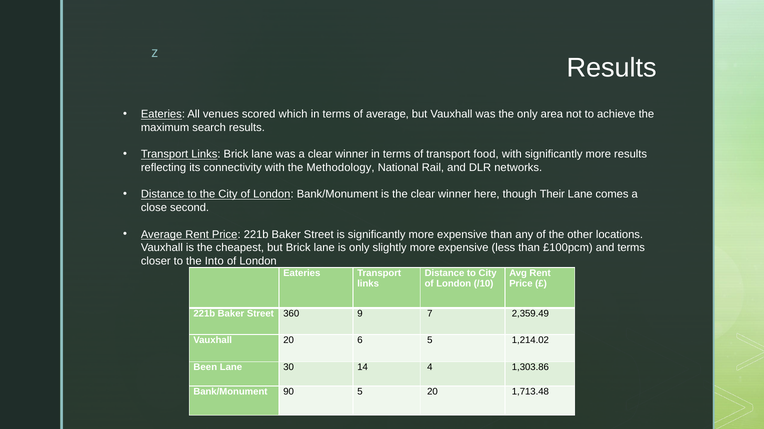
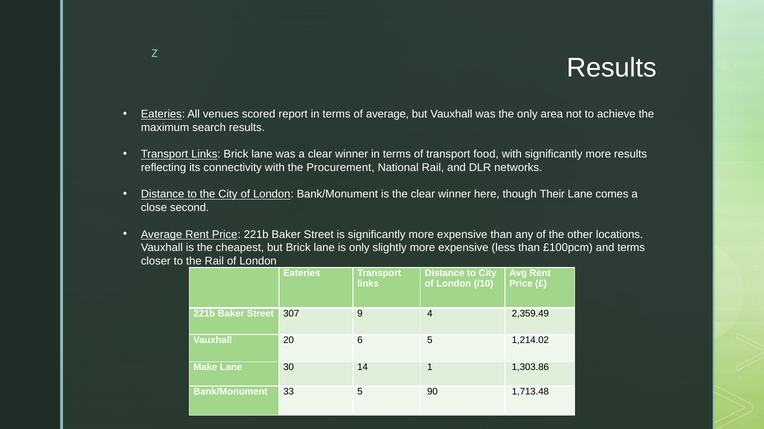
which: which -> report
Methodology: Methodology -> Procurement
the Into: Into -> Rail
360: 360 -> 307
7: 7 -> 4
Been: Been -> Make
4: 4 -> 1
90: 90 -> 33
5 20: 20 -> 90
